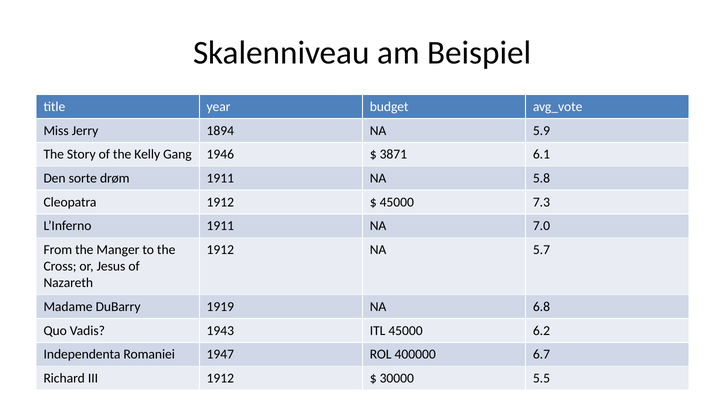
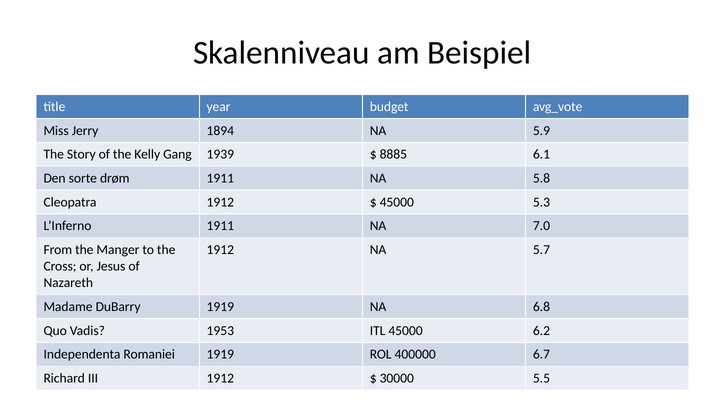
1946: 1946 -> 1939
3871: 3871 -> 8885
7.3: 7.3 -> 5.3
1943: 1943 -> 1953
Romaniei 1947: 1947 -> 1919
